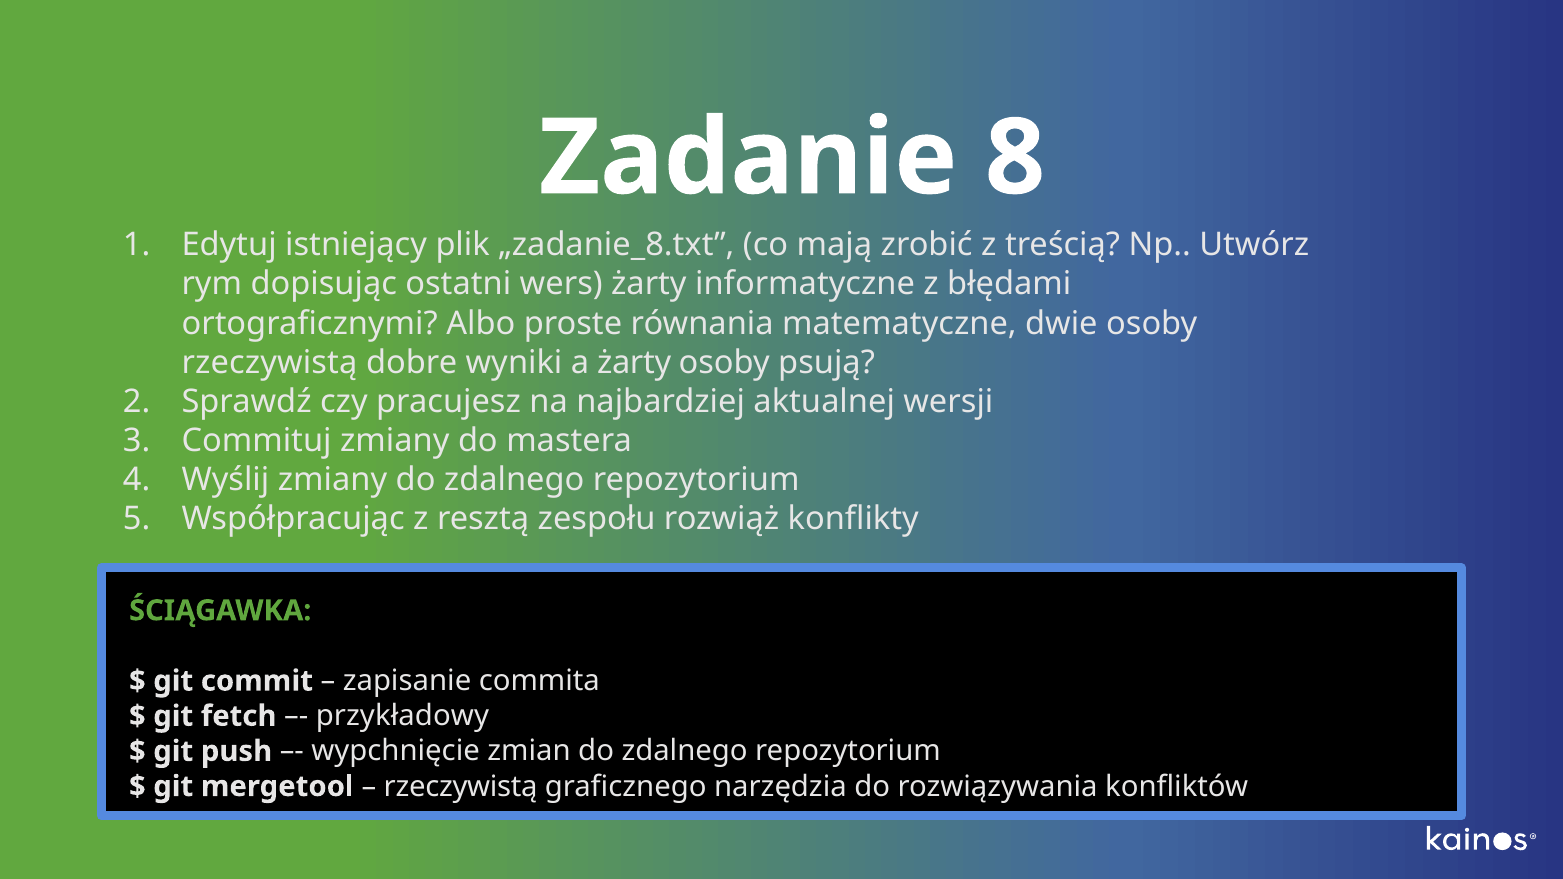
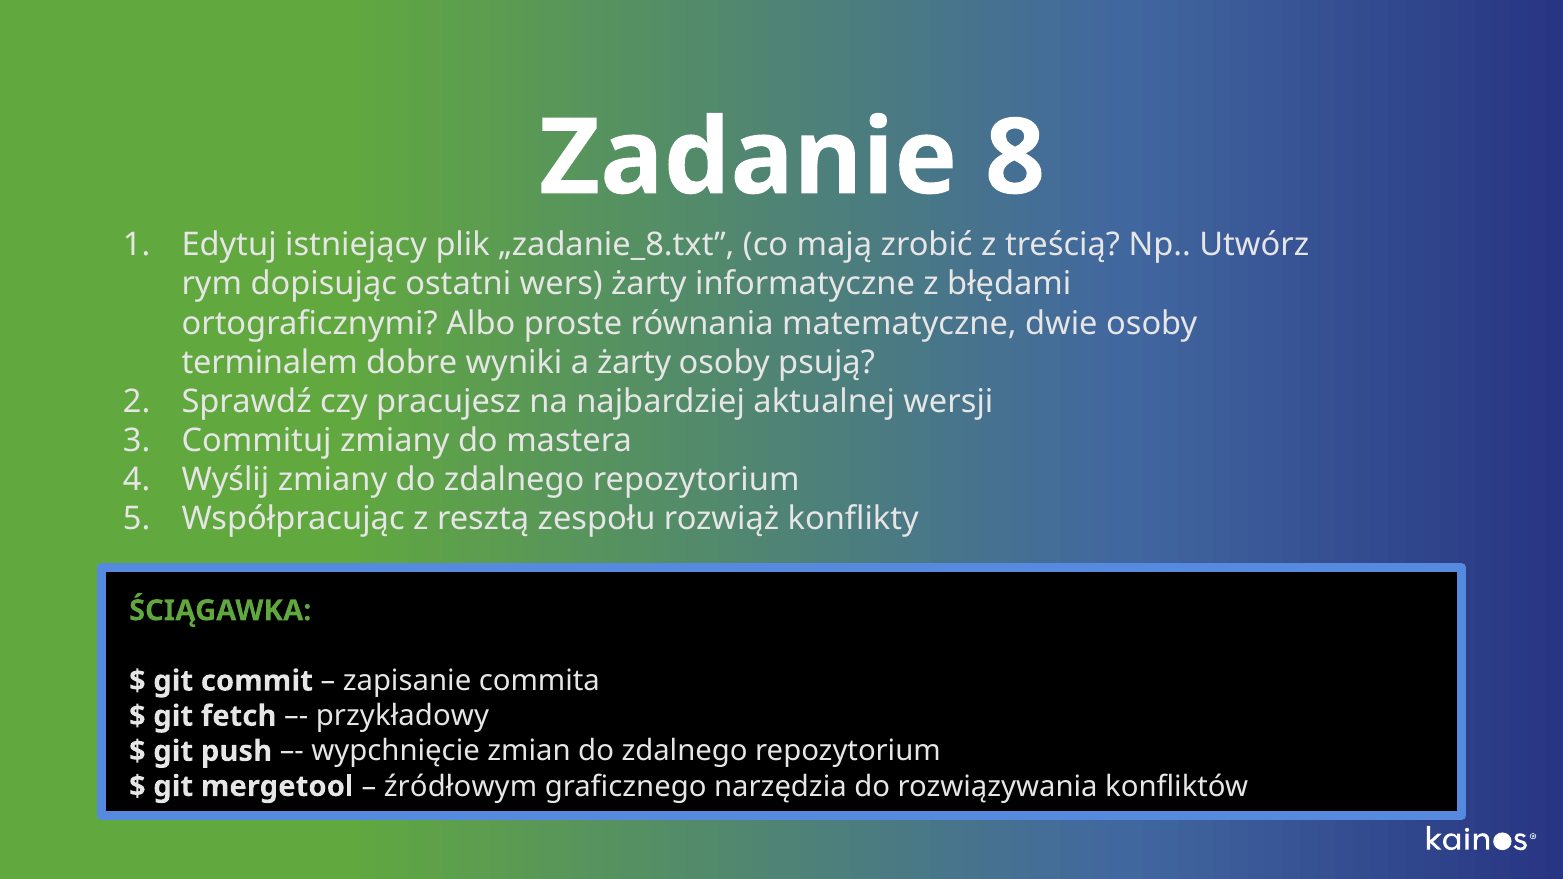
rzeczywistą at (269, 362): rzeczywistą -> terminalem
rzeczywistą at (461, 787): rzeczywistą -> źródłowym
